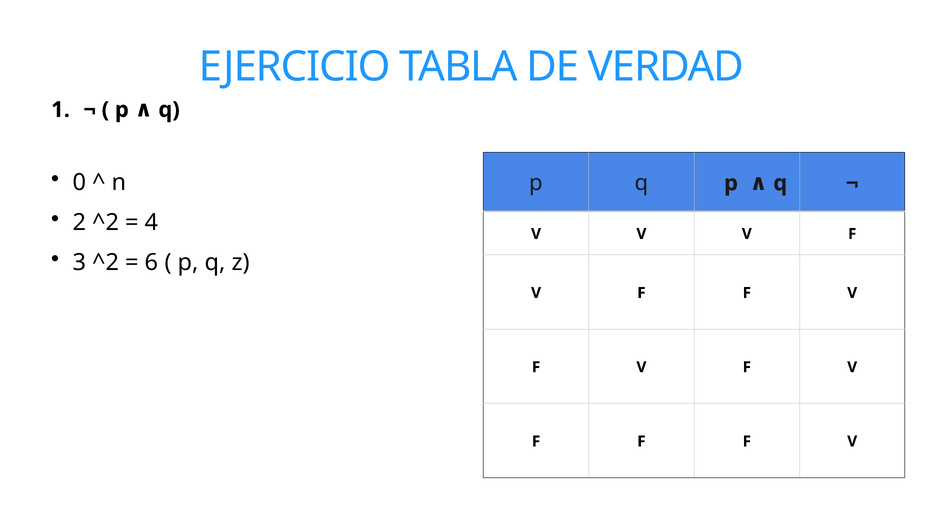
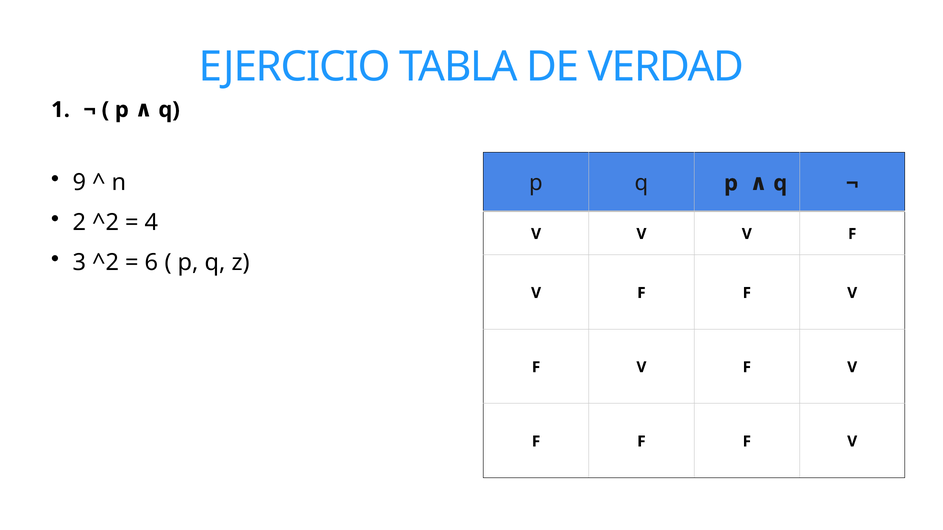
0: 0 -> 9
